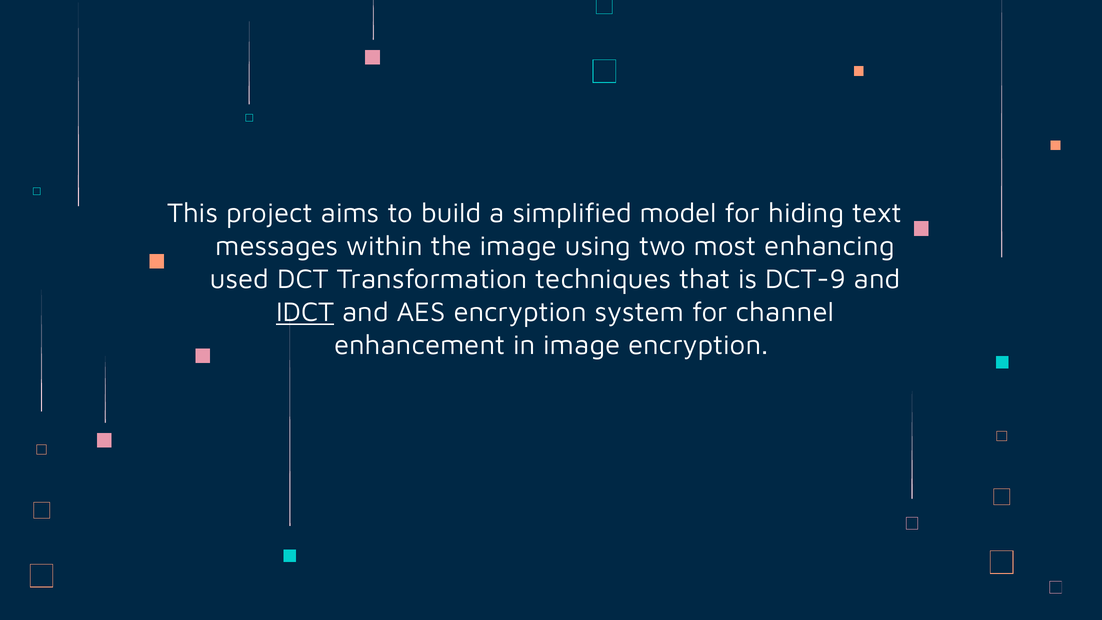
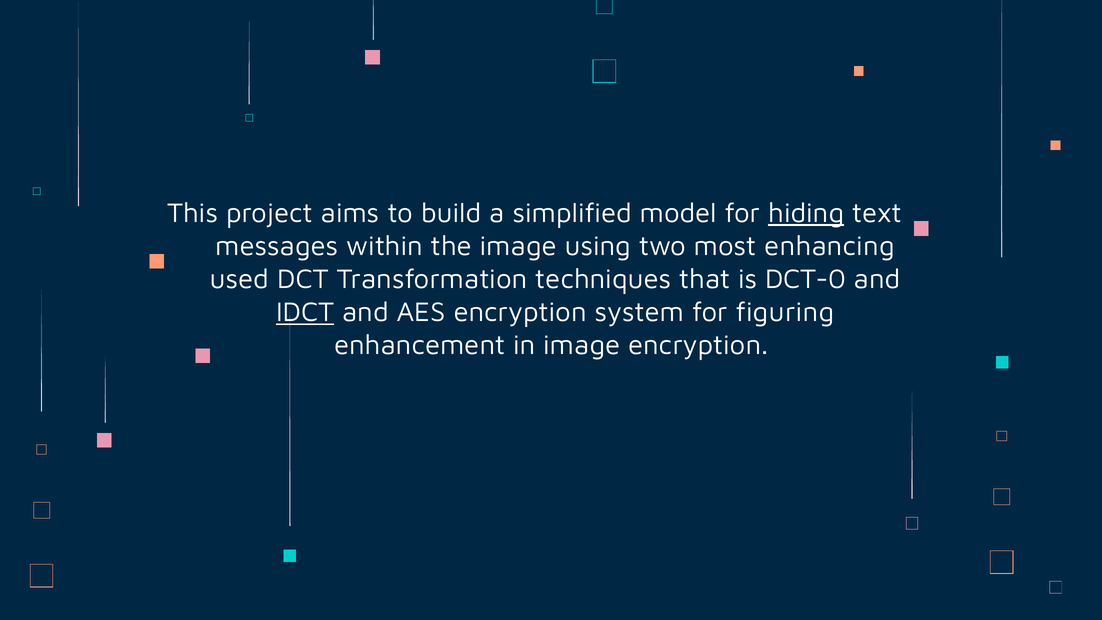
hiding underline: none -> present
DCT-9: DCT-9 -> DCT-0
channel: channel -> figuring
